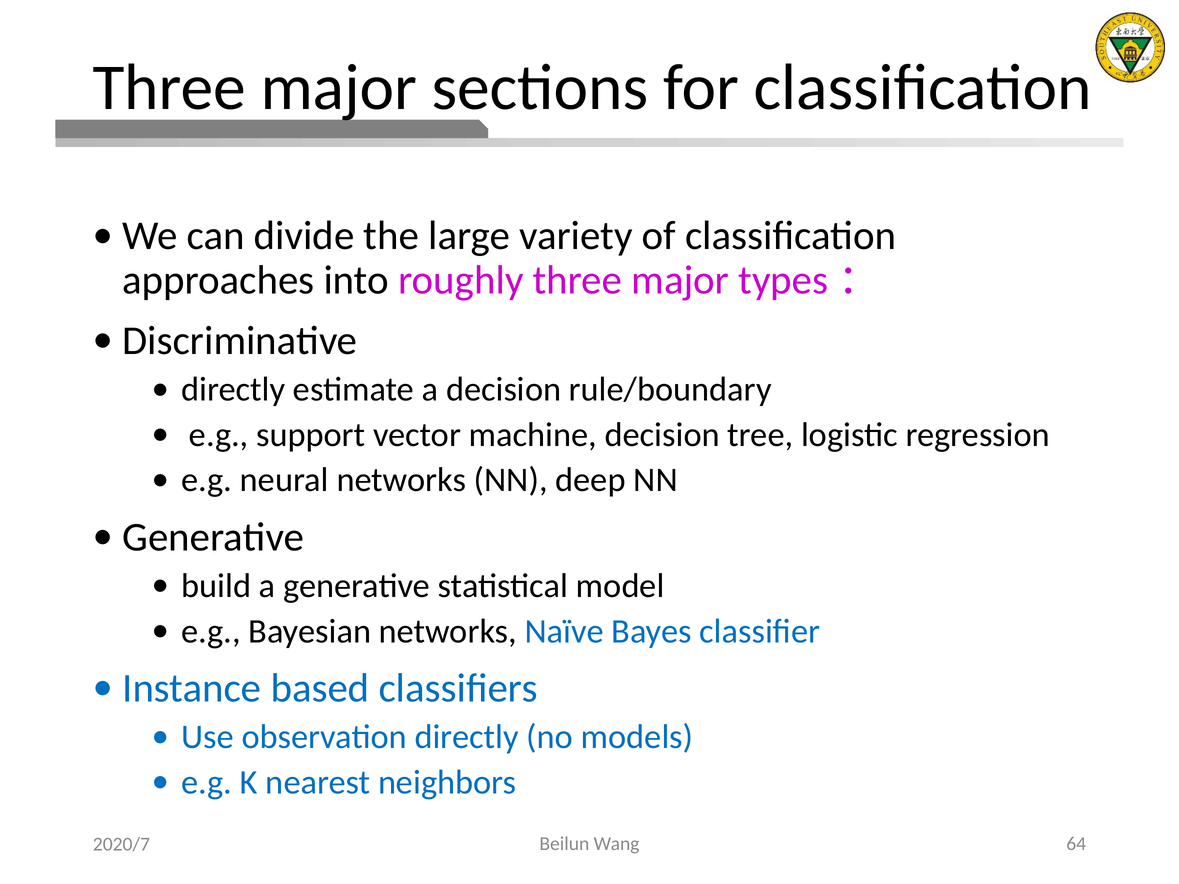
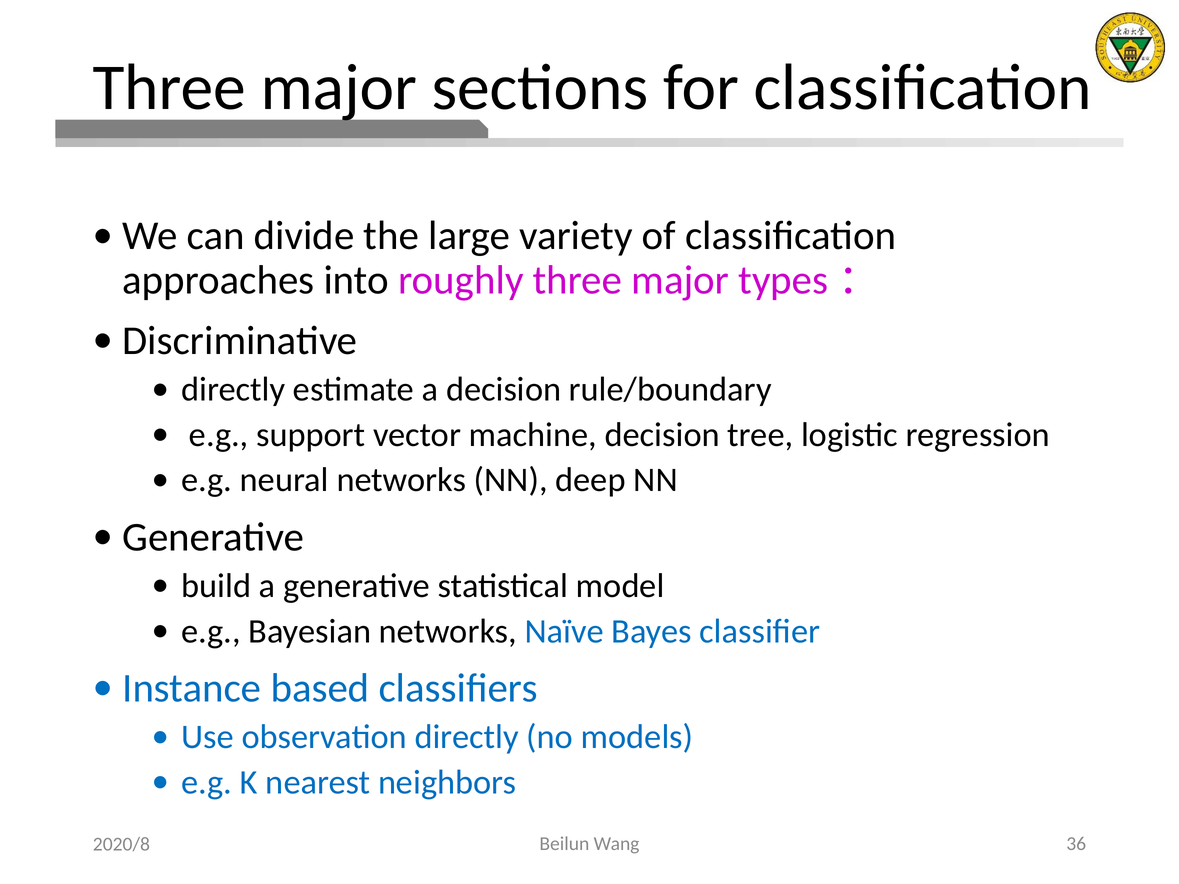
64: 64 -> 36
2020/7: 2020/7 -> 2020/8
